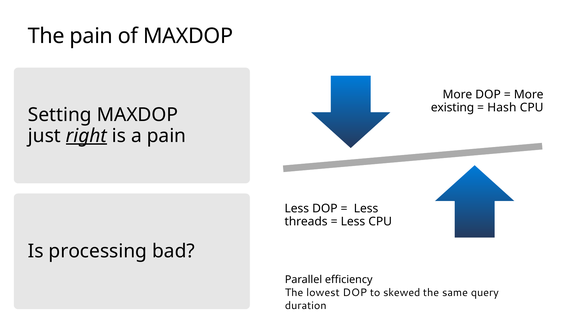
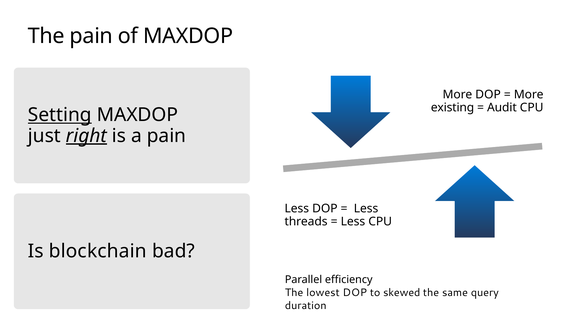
Hash: Hash -> Audit
Setting underline: none -> present
processing: processing -> blockchain
